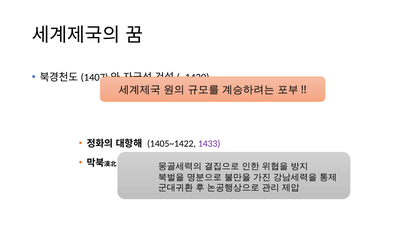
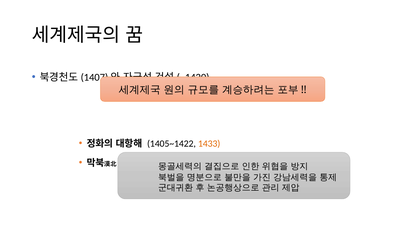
1433 colour: purple -> orange
